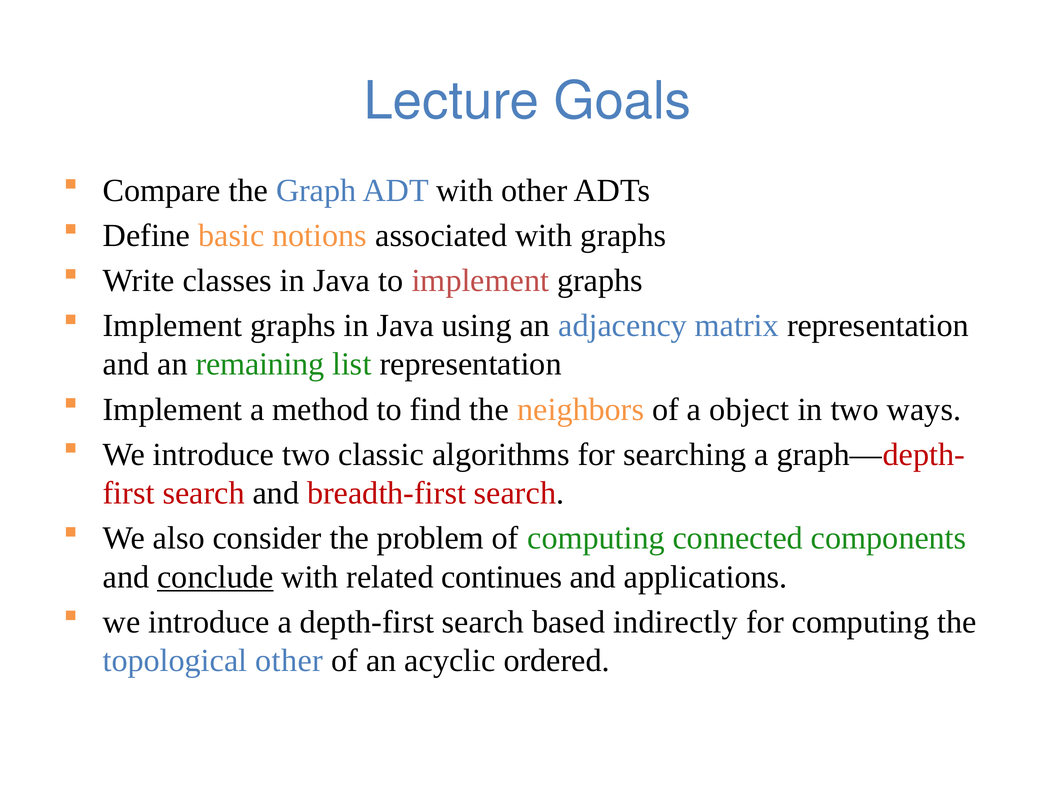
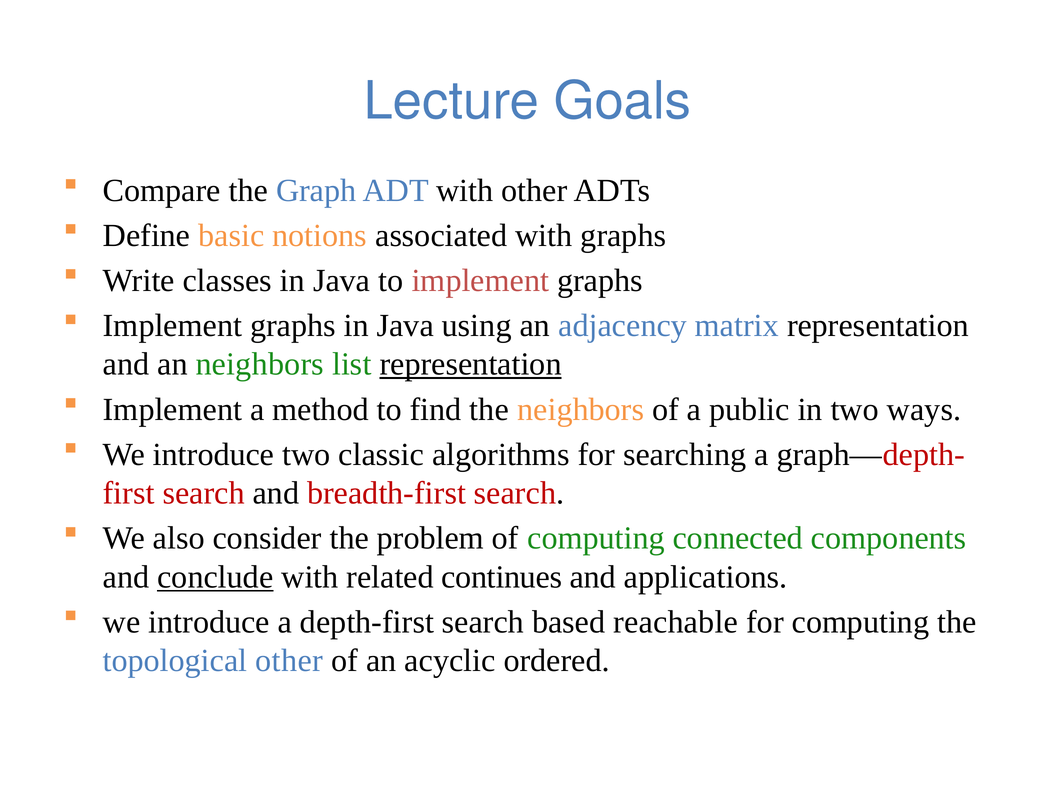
an remaining: remaining -> neighbors
representation at (471, 364) underline: none -> present
object: object -> public
indirectly: indirectly -> reachable
